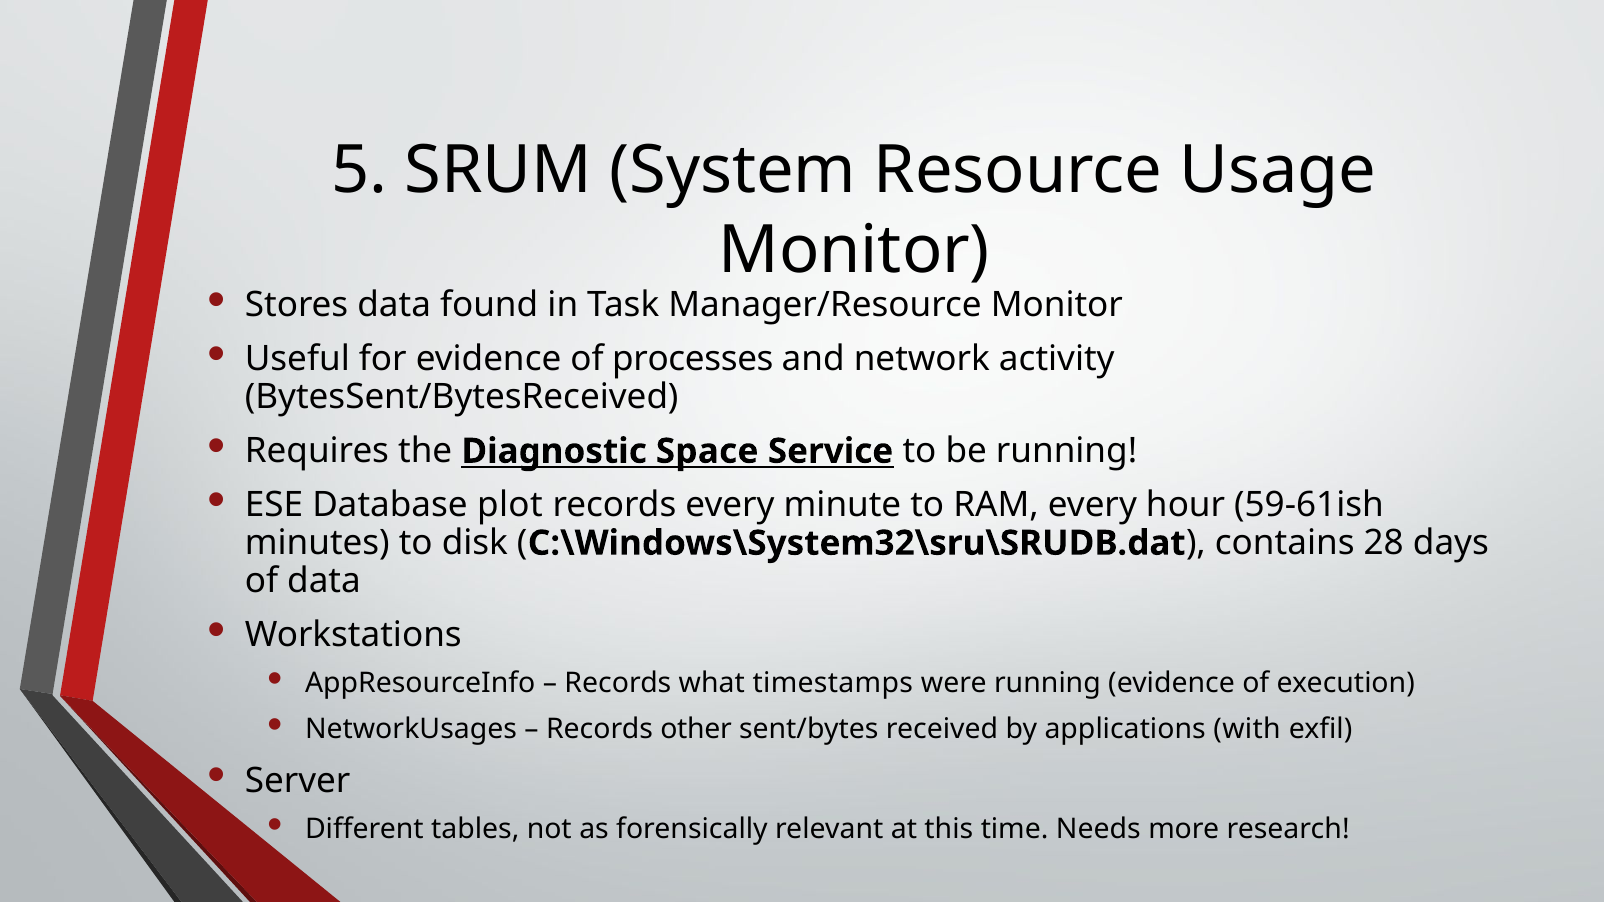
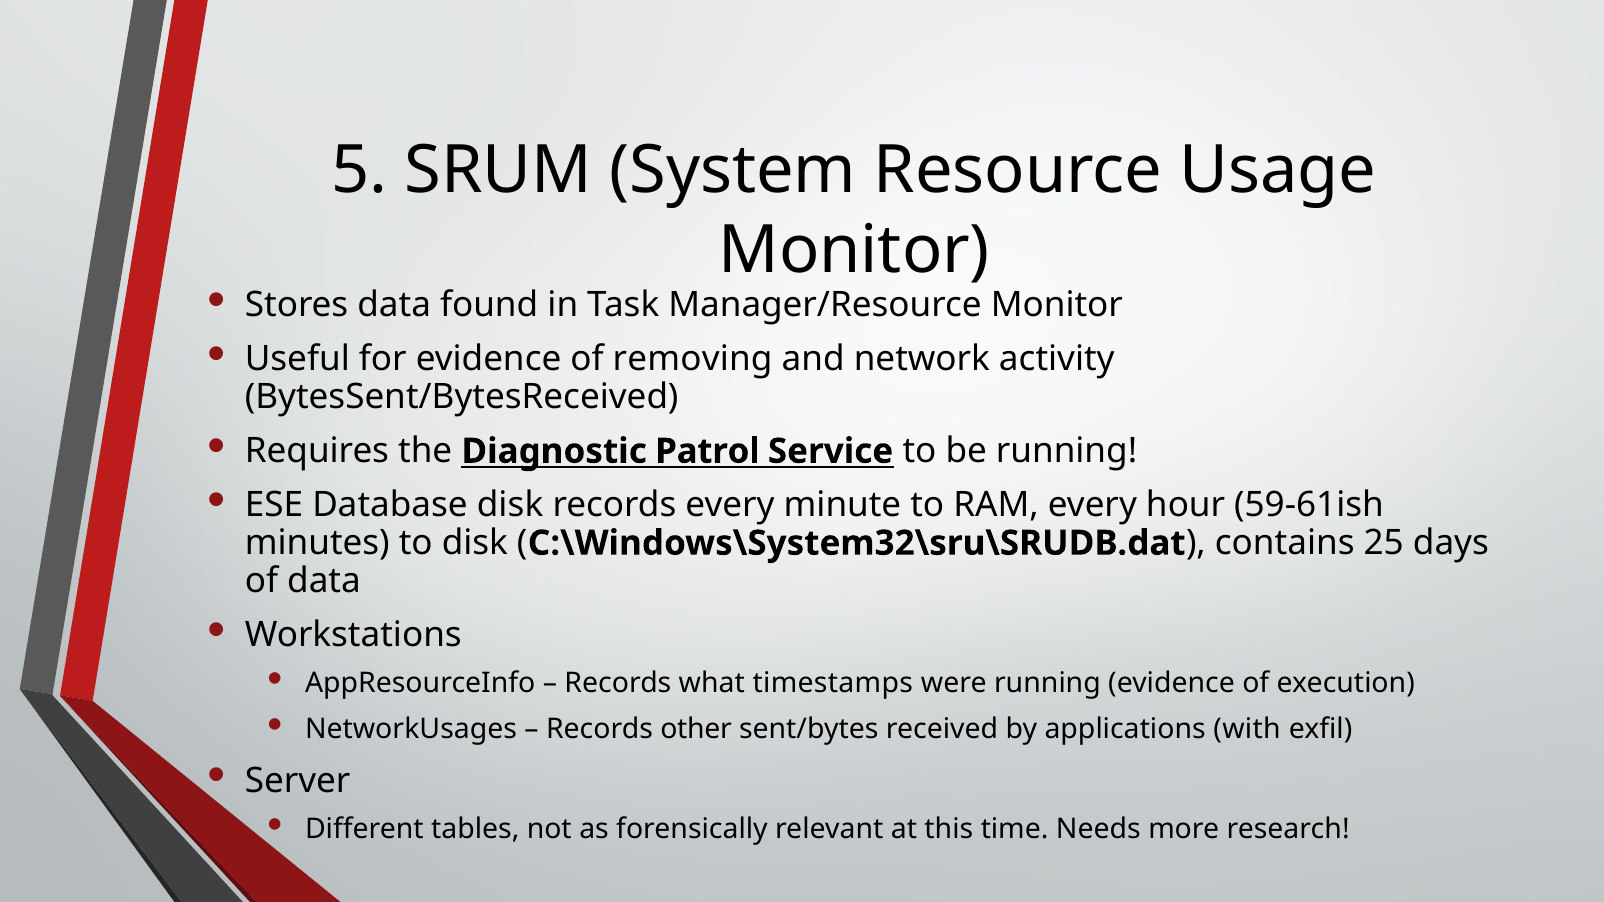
processes: processes -> removing
Space: Space -> Patrol
Database plot: plot -> disk
28: 28 -> 25
